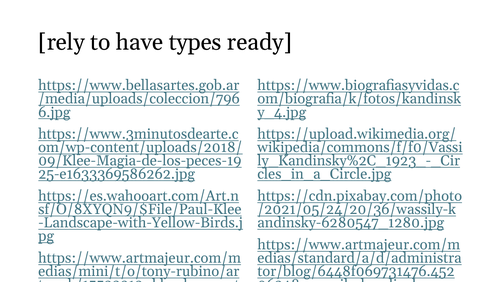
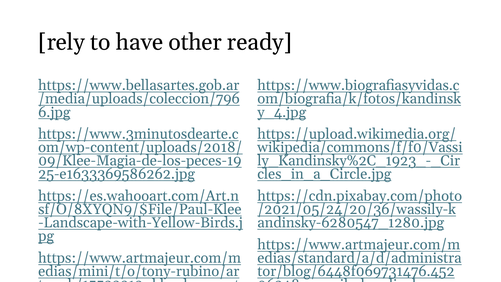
types: types -> other
